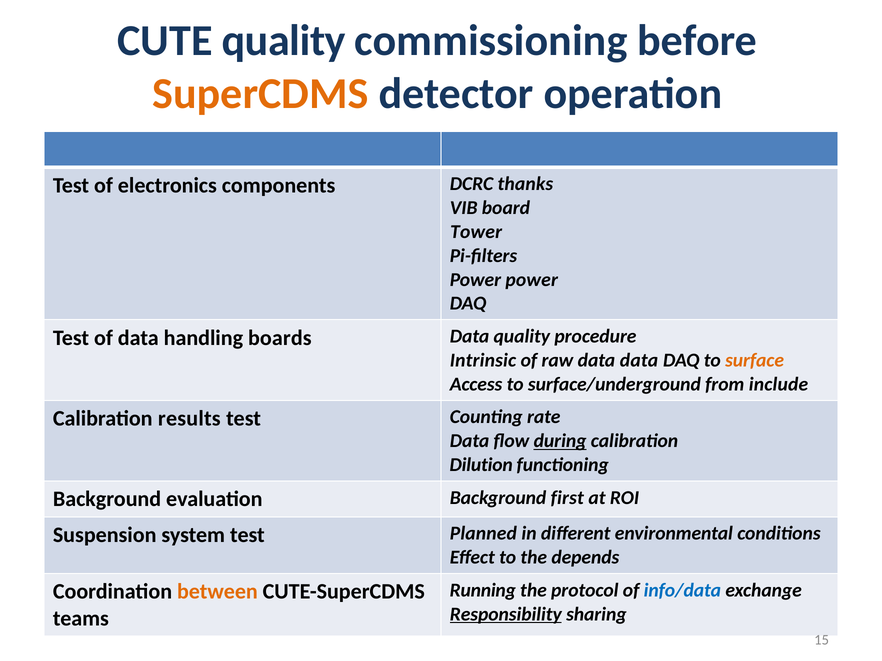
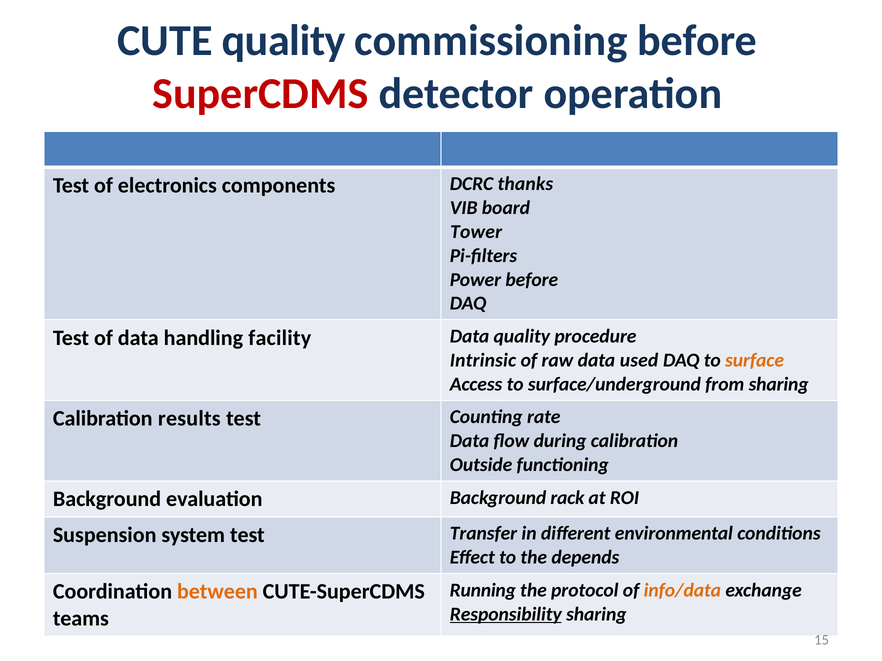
SuperCDMS colour: orange -> red
Power power: power -> before
boards: boards -> facility
data data: data -> used
from include: include -> sharing
during underline: present -> none
Dilution: Dilution -> Outside
first: first -> rack
Planned: Planned -> Transfer
info/data colour: blue -> orange
